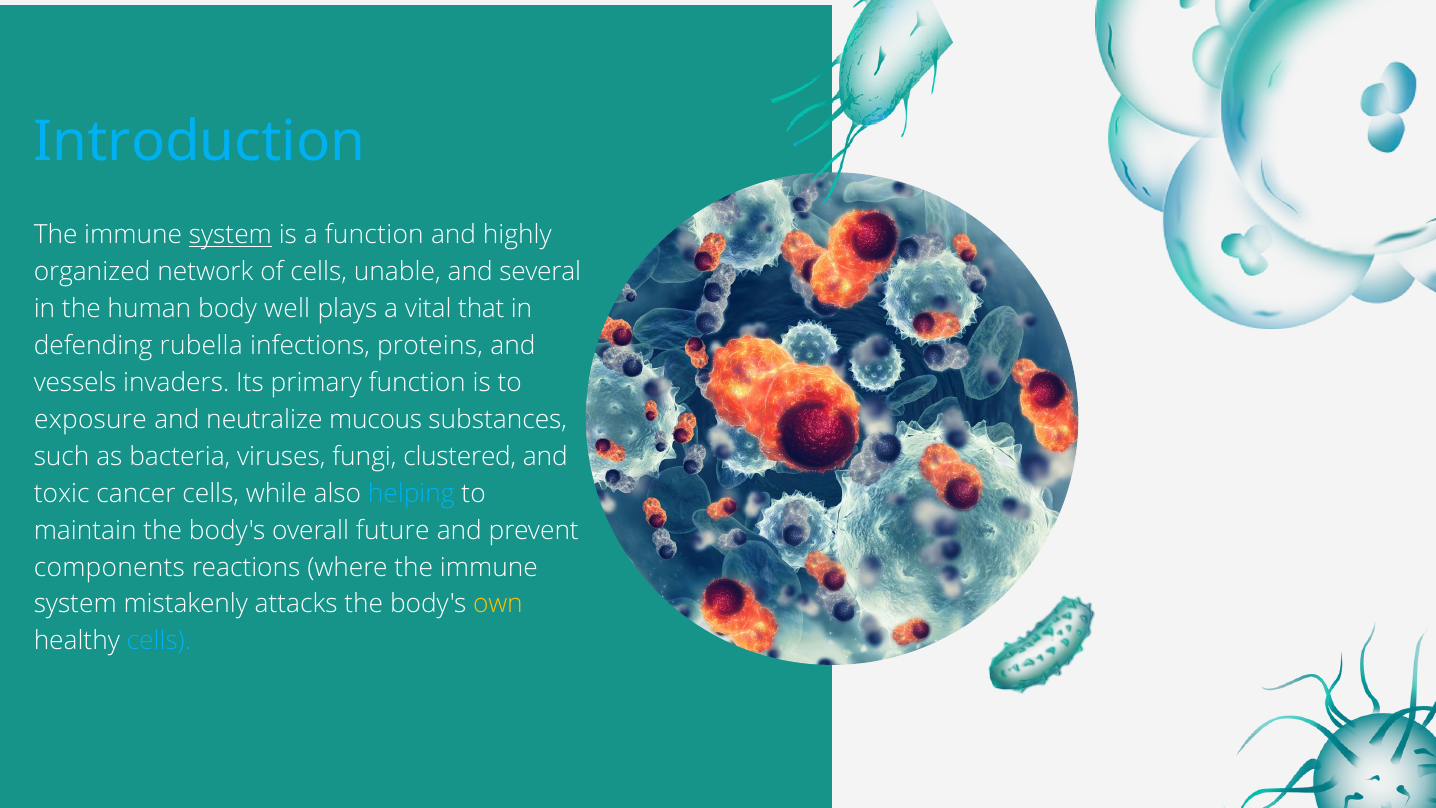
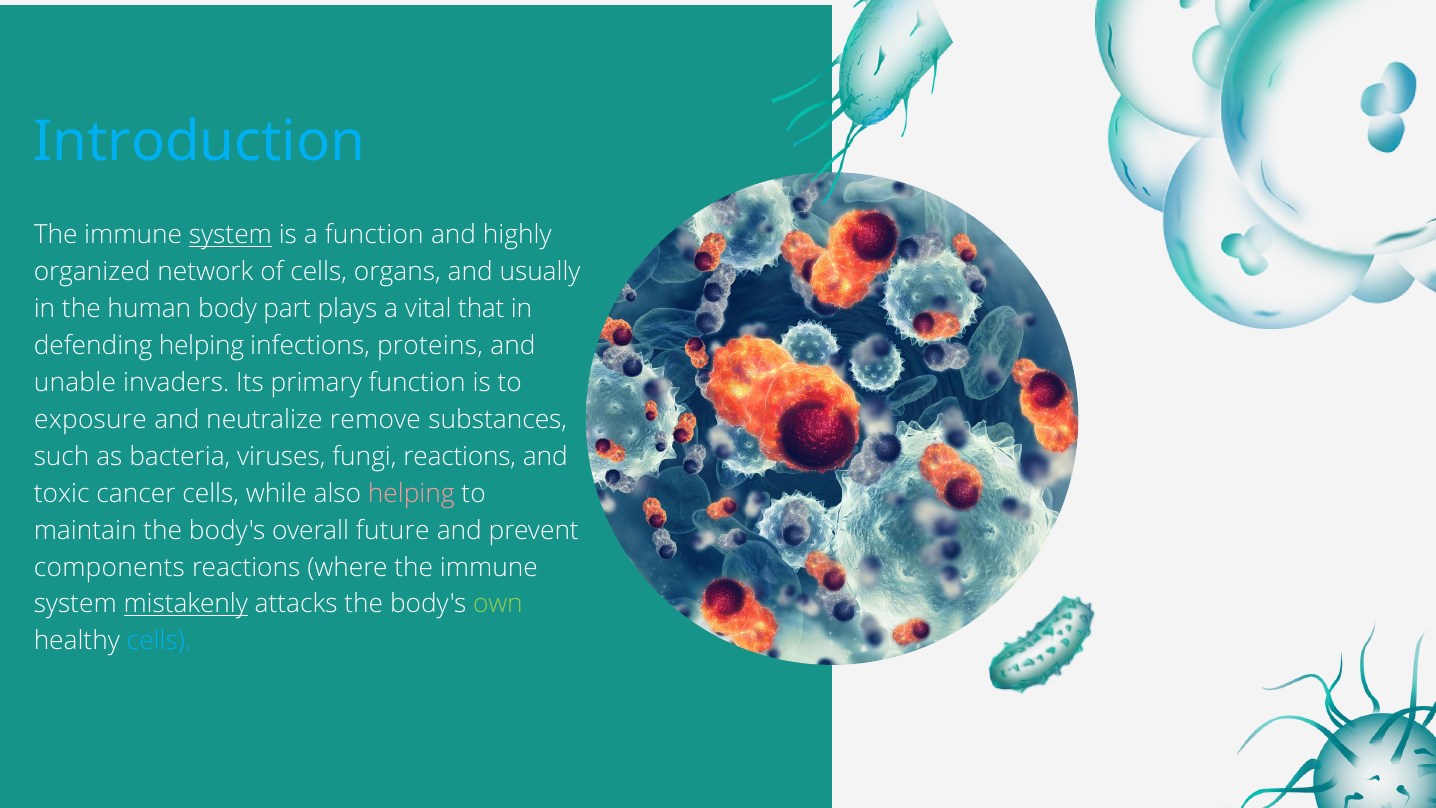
unable: unable -> organs
several: several -> usually
well: well -> part
defending rubella: rubella -> helping
vessels: vessels -> unable
mucous: mucous -> remove
fungi clustered: clustered -> reactions
helping at (411, 493) colour: light blue -> pink
mistakenly underline: none -> present
own colour: yellow -> light green
